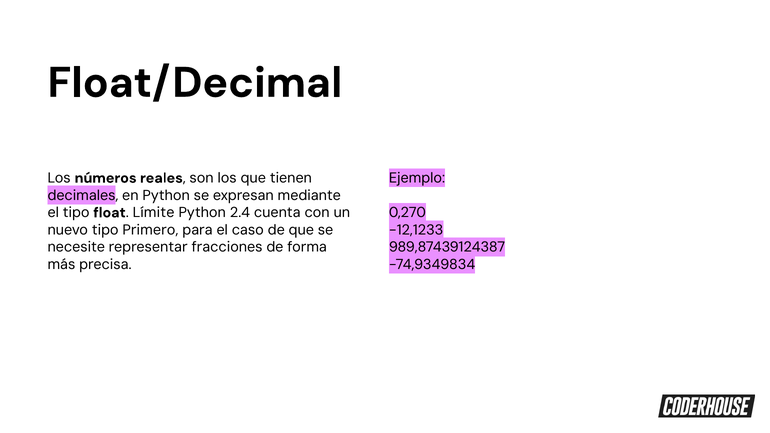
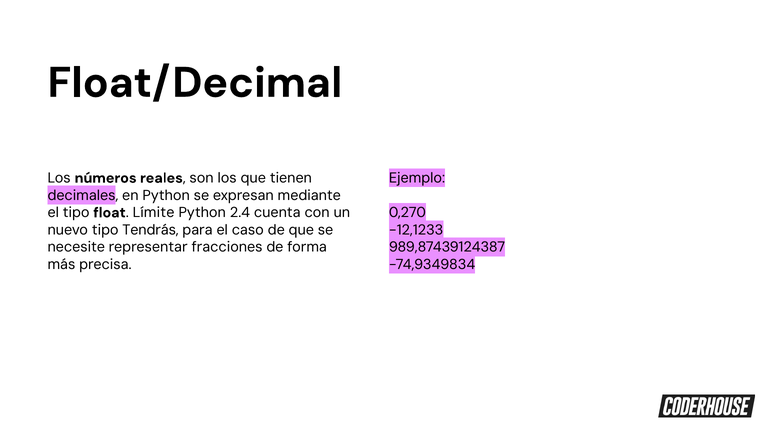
Primero: Primero -> Tendrás
